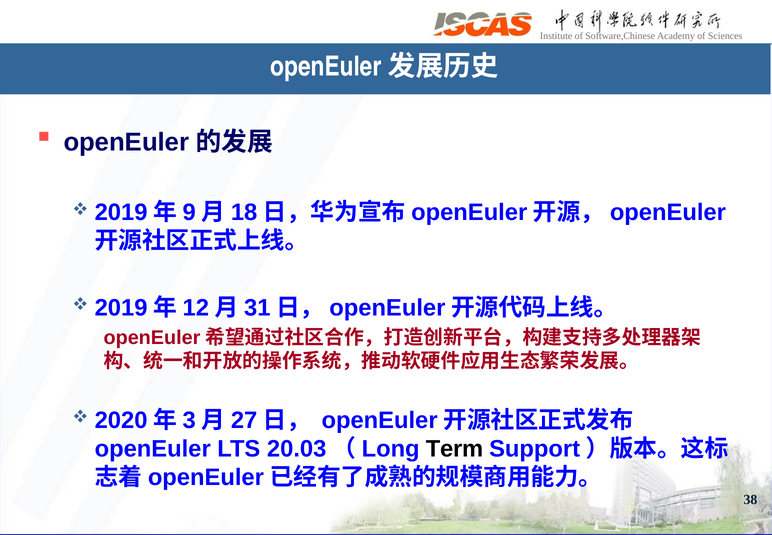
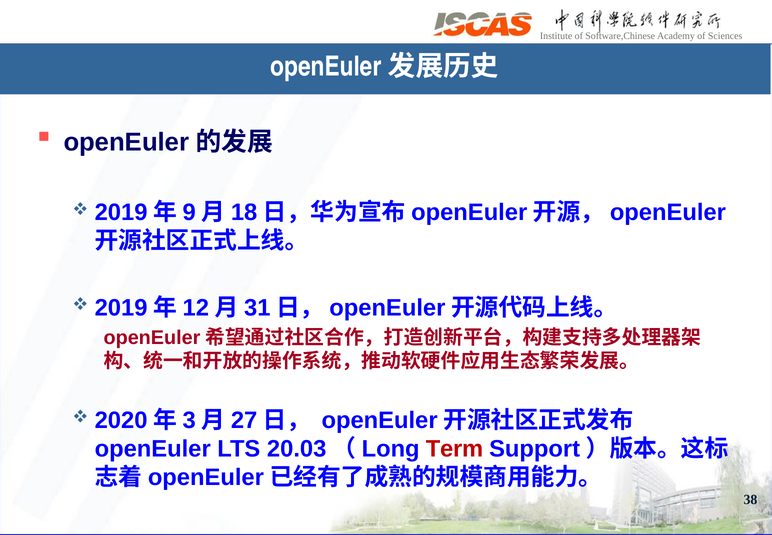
Term colour: black -> red
